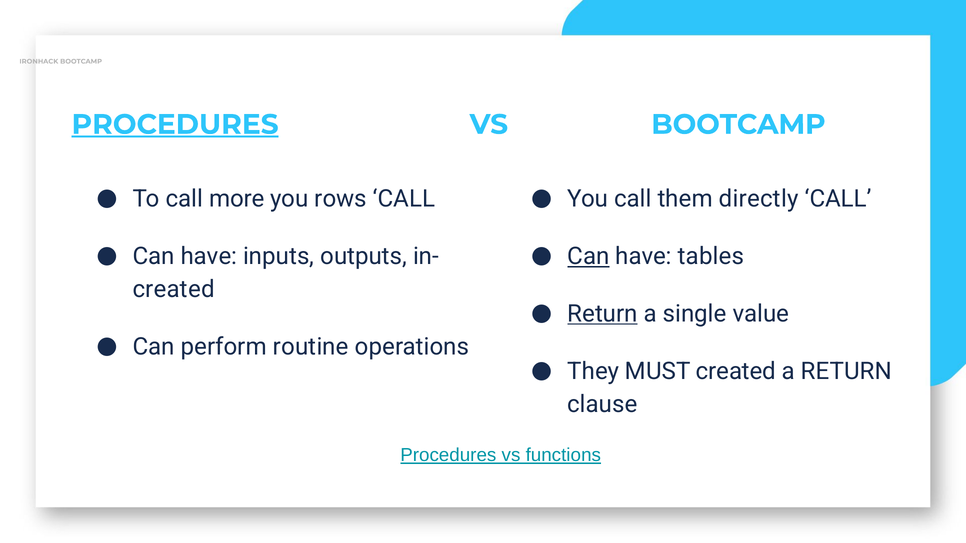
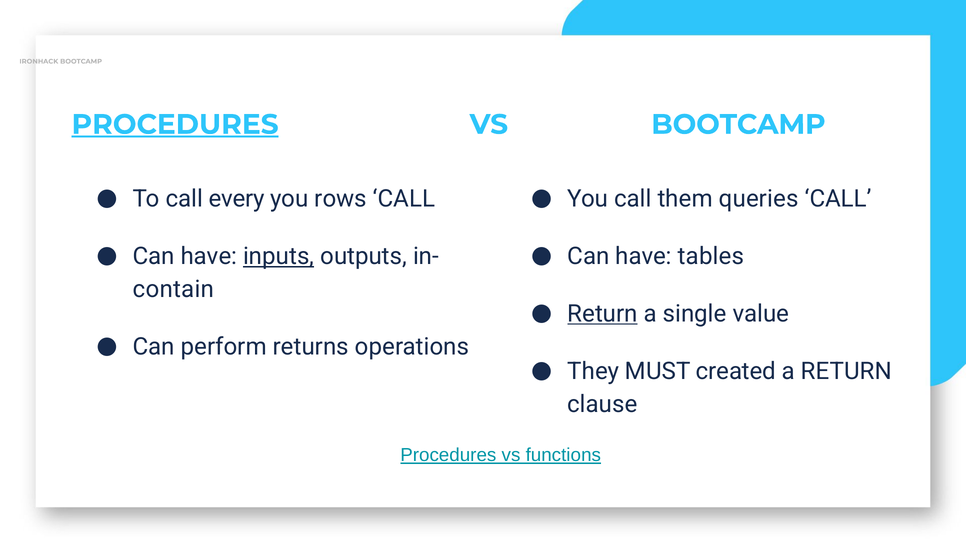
more: more -> every
directly: directly -> queries
inputs underline: none -> present
Can at (588, 256) underline: present -> none
created at (174, 290): created -> contain
routine: routine -> returns
